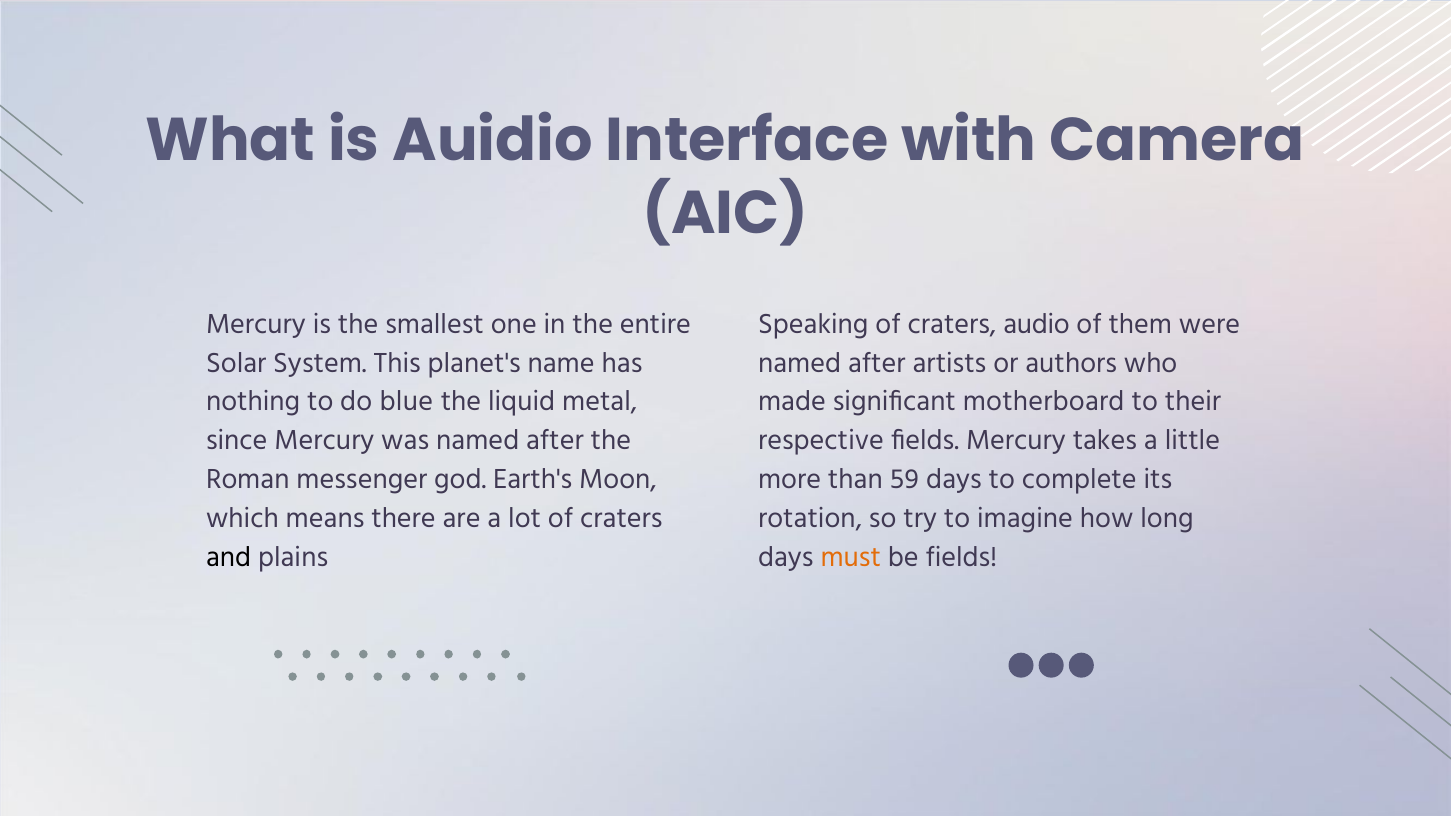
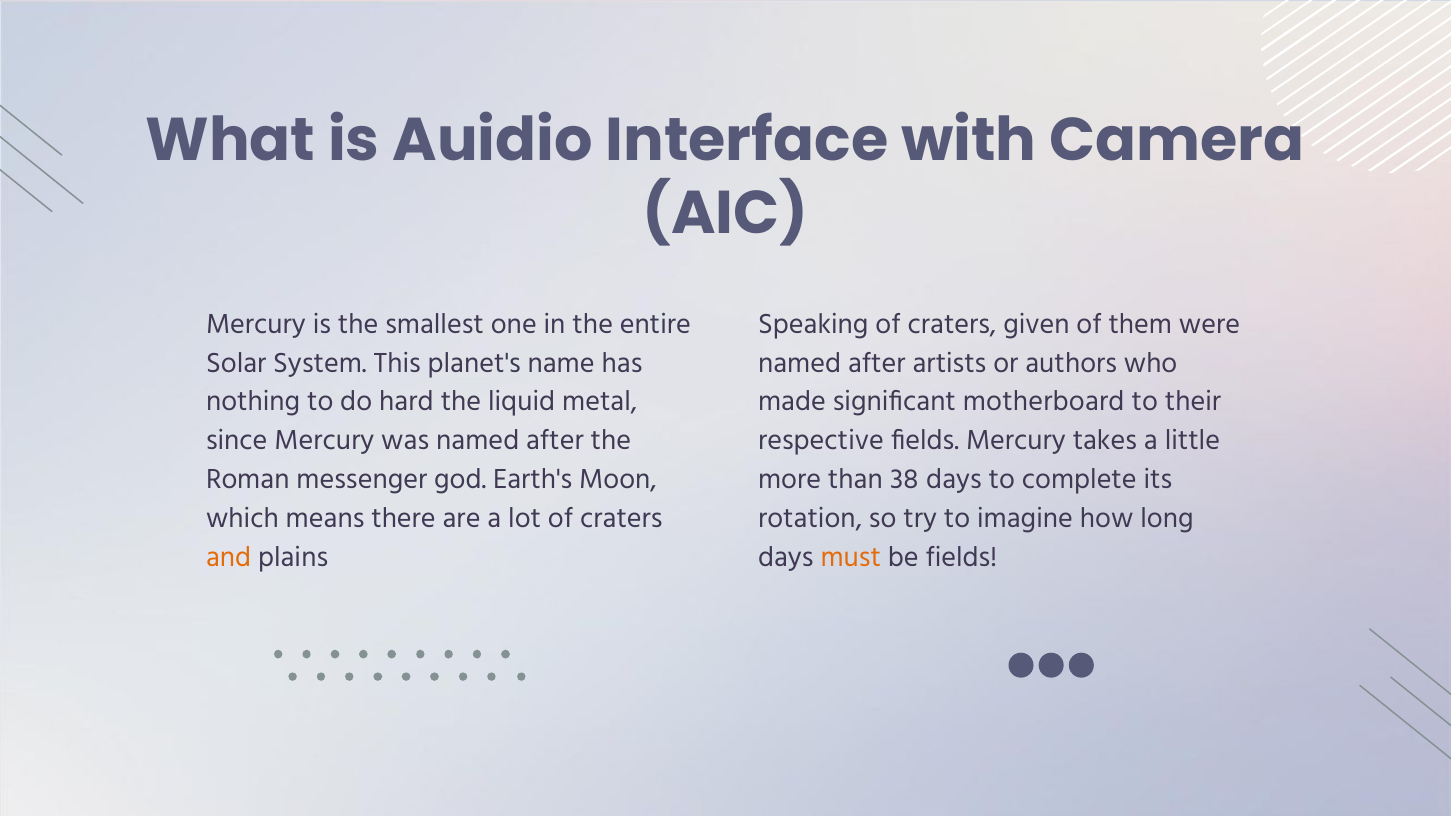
audio: audio -> given
blue: blue -> hard
59: 59 -> 38
and colour: black -> orange
